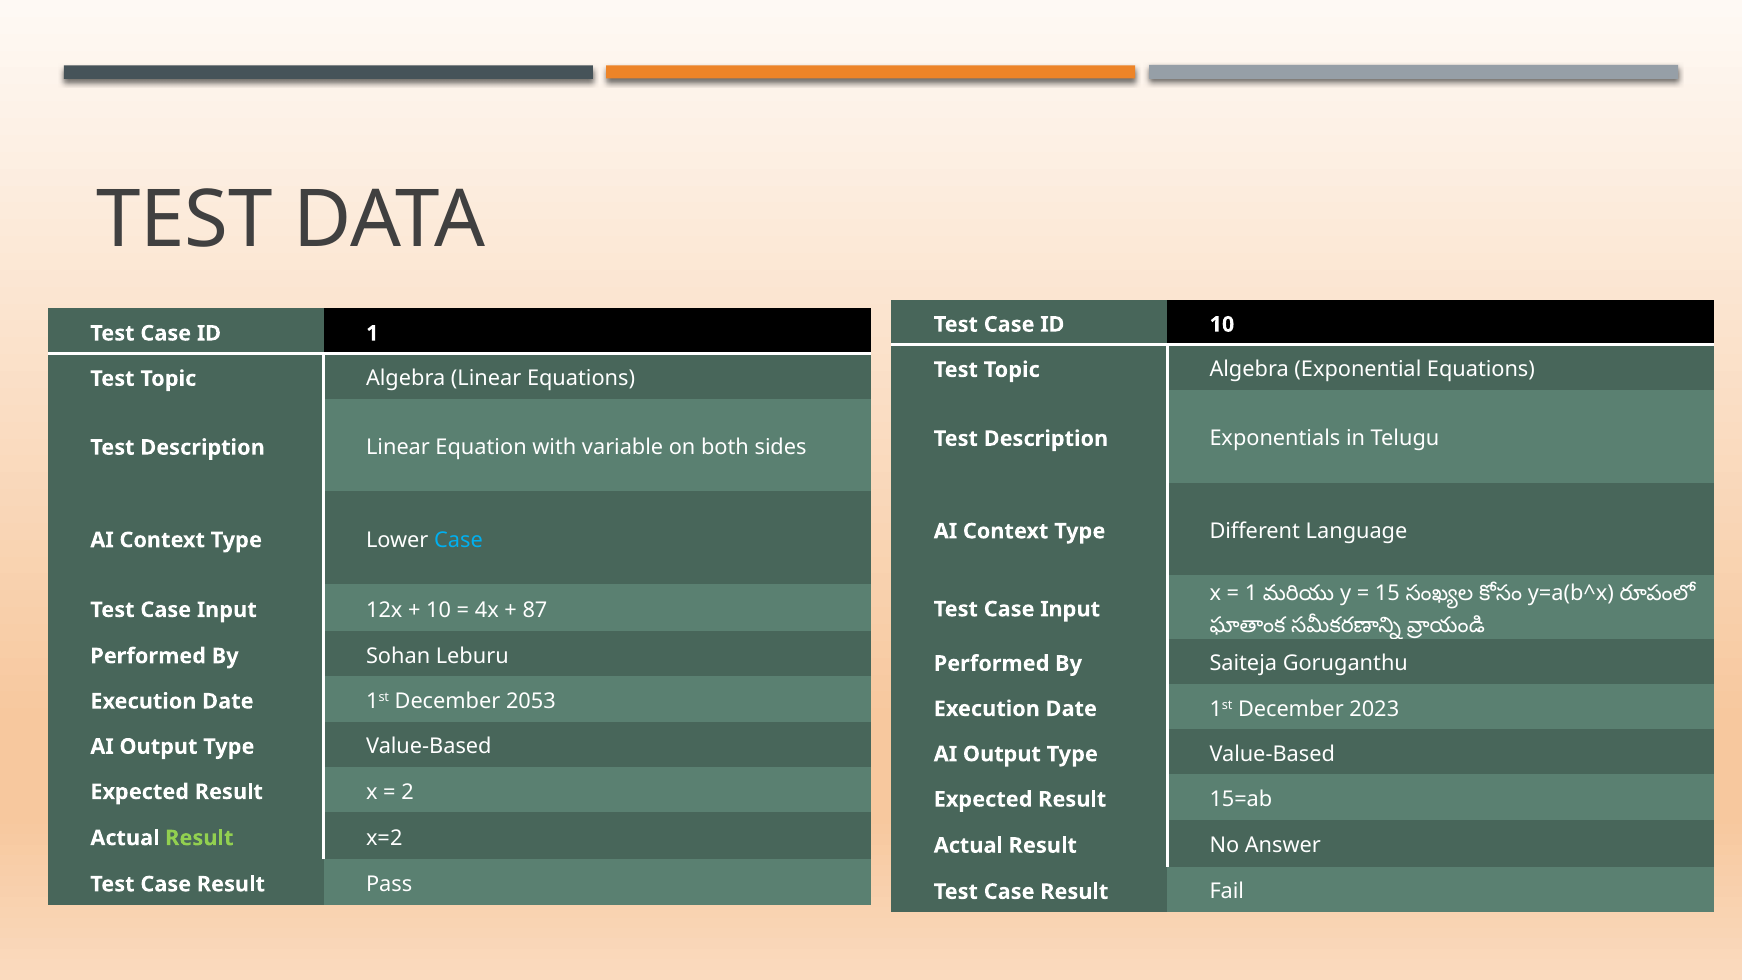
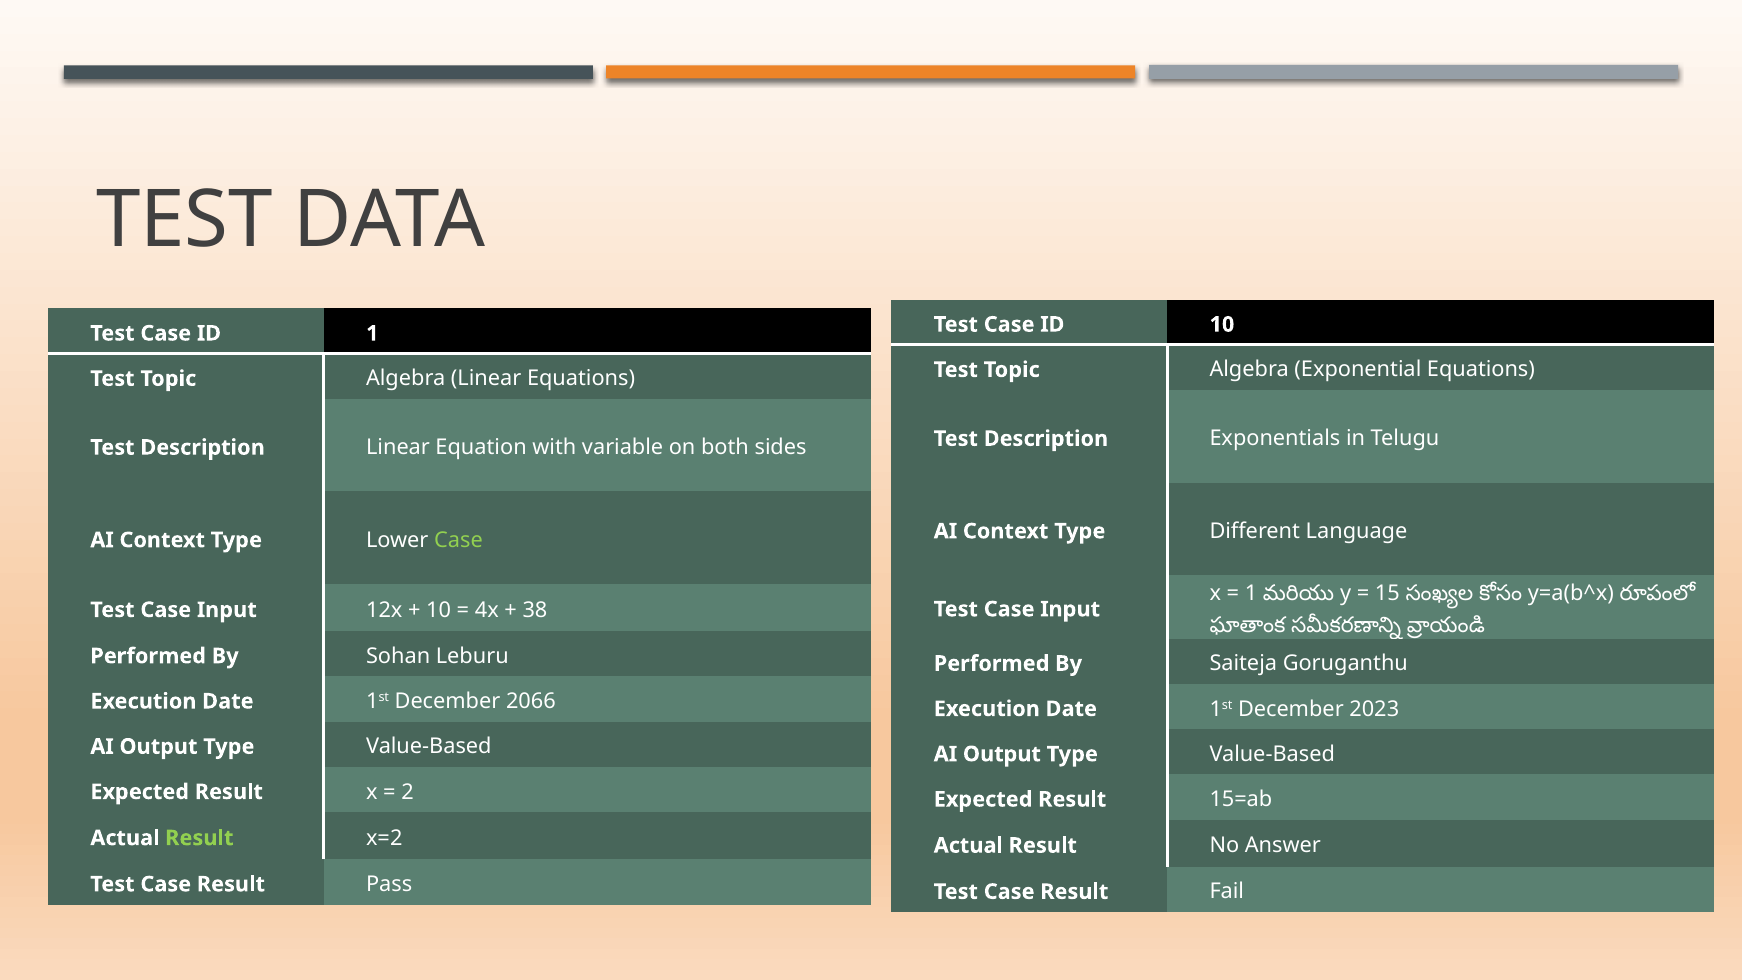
Case at (458, 540) colour: light blue -> light green
87: 87 -> 38
2053: 2053 -> 2066
